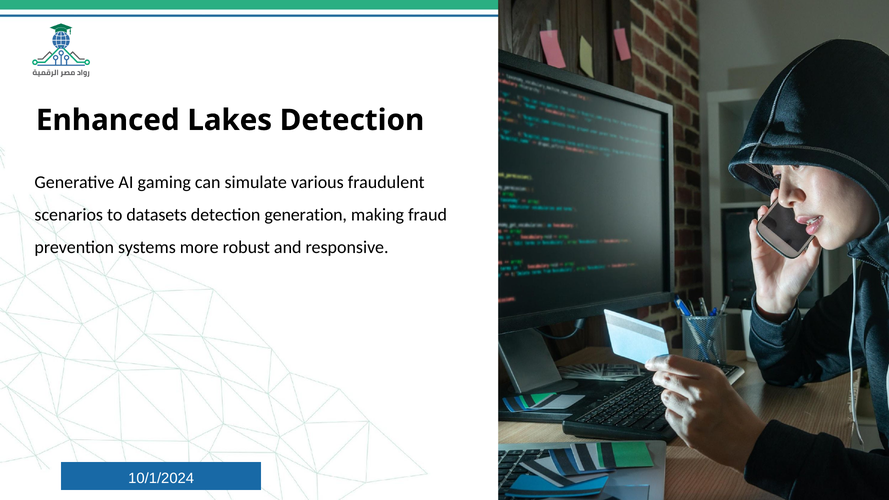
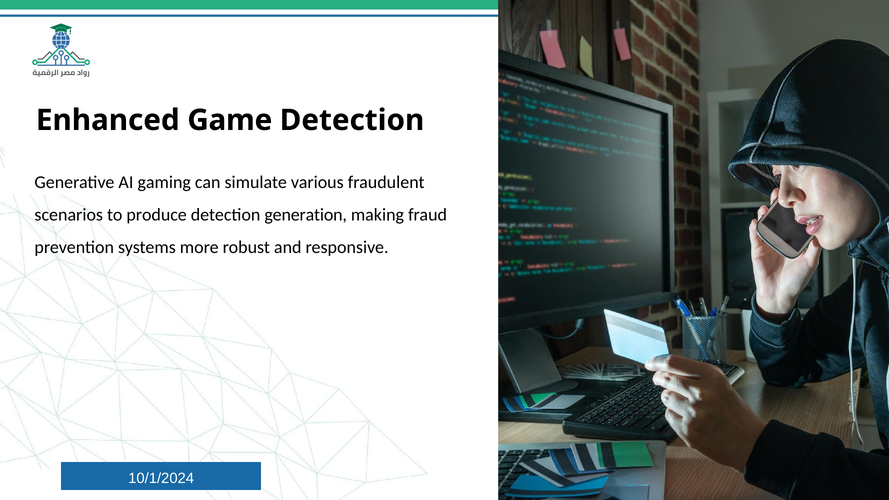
Lakes: Lakes -> Game
datasets: datasets -> produce
